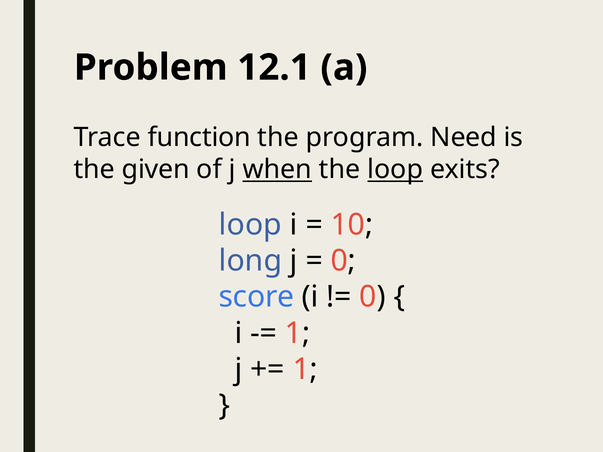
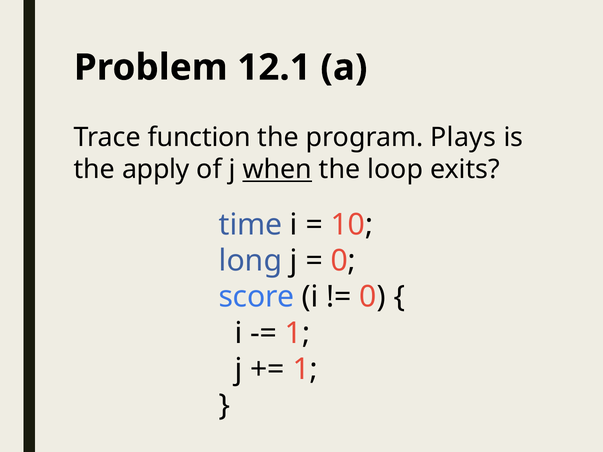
Need: Need -> Plays
given: given -> apply
loop at (395, 170) underline: present -> none
loop at (250, 225): loop -> time
